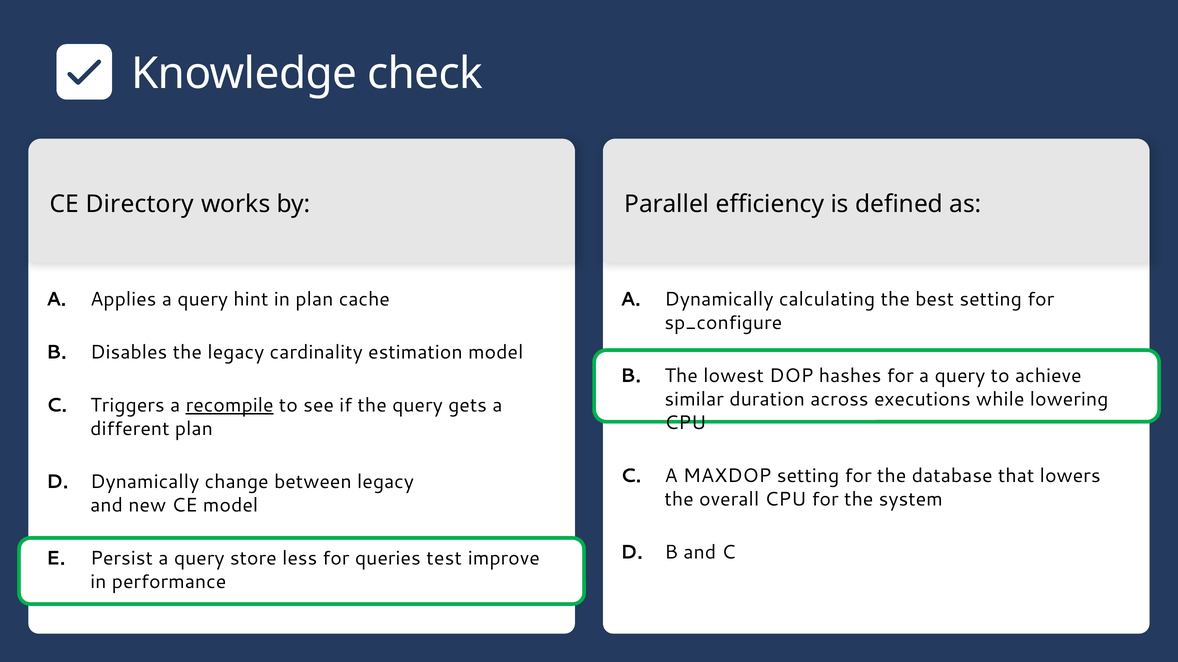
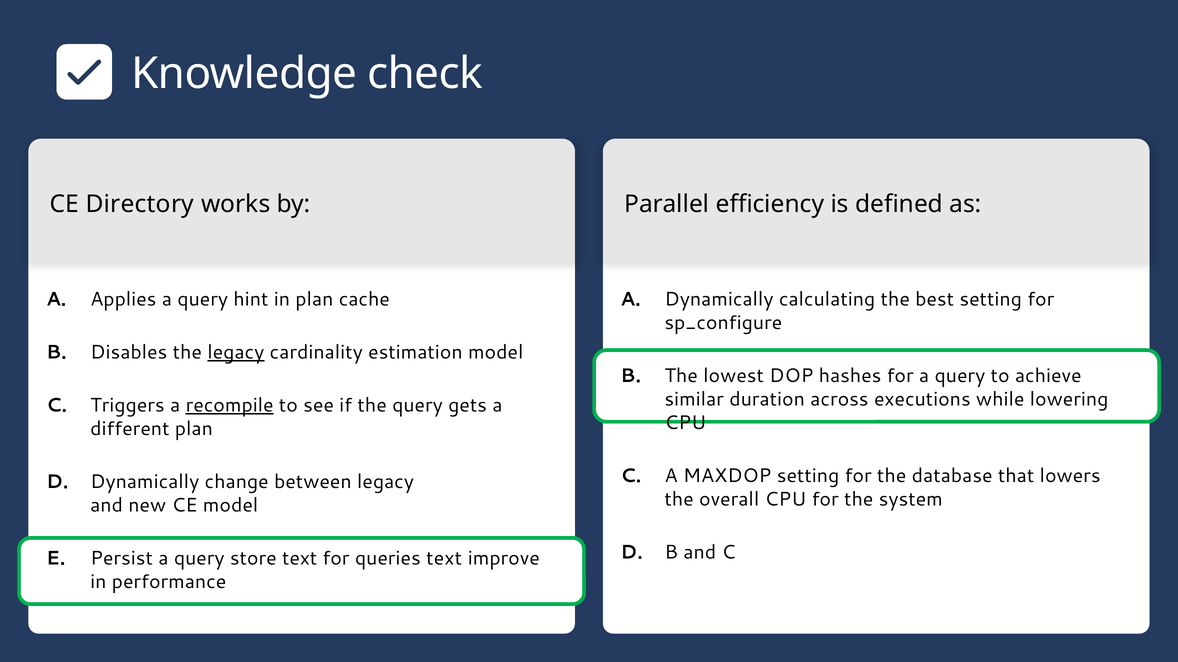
legacy at (236, 353) underline: none -> present
store less: less -> text
queries test: test -> text
